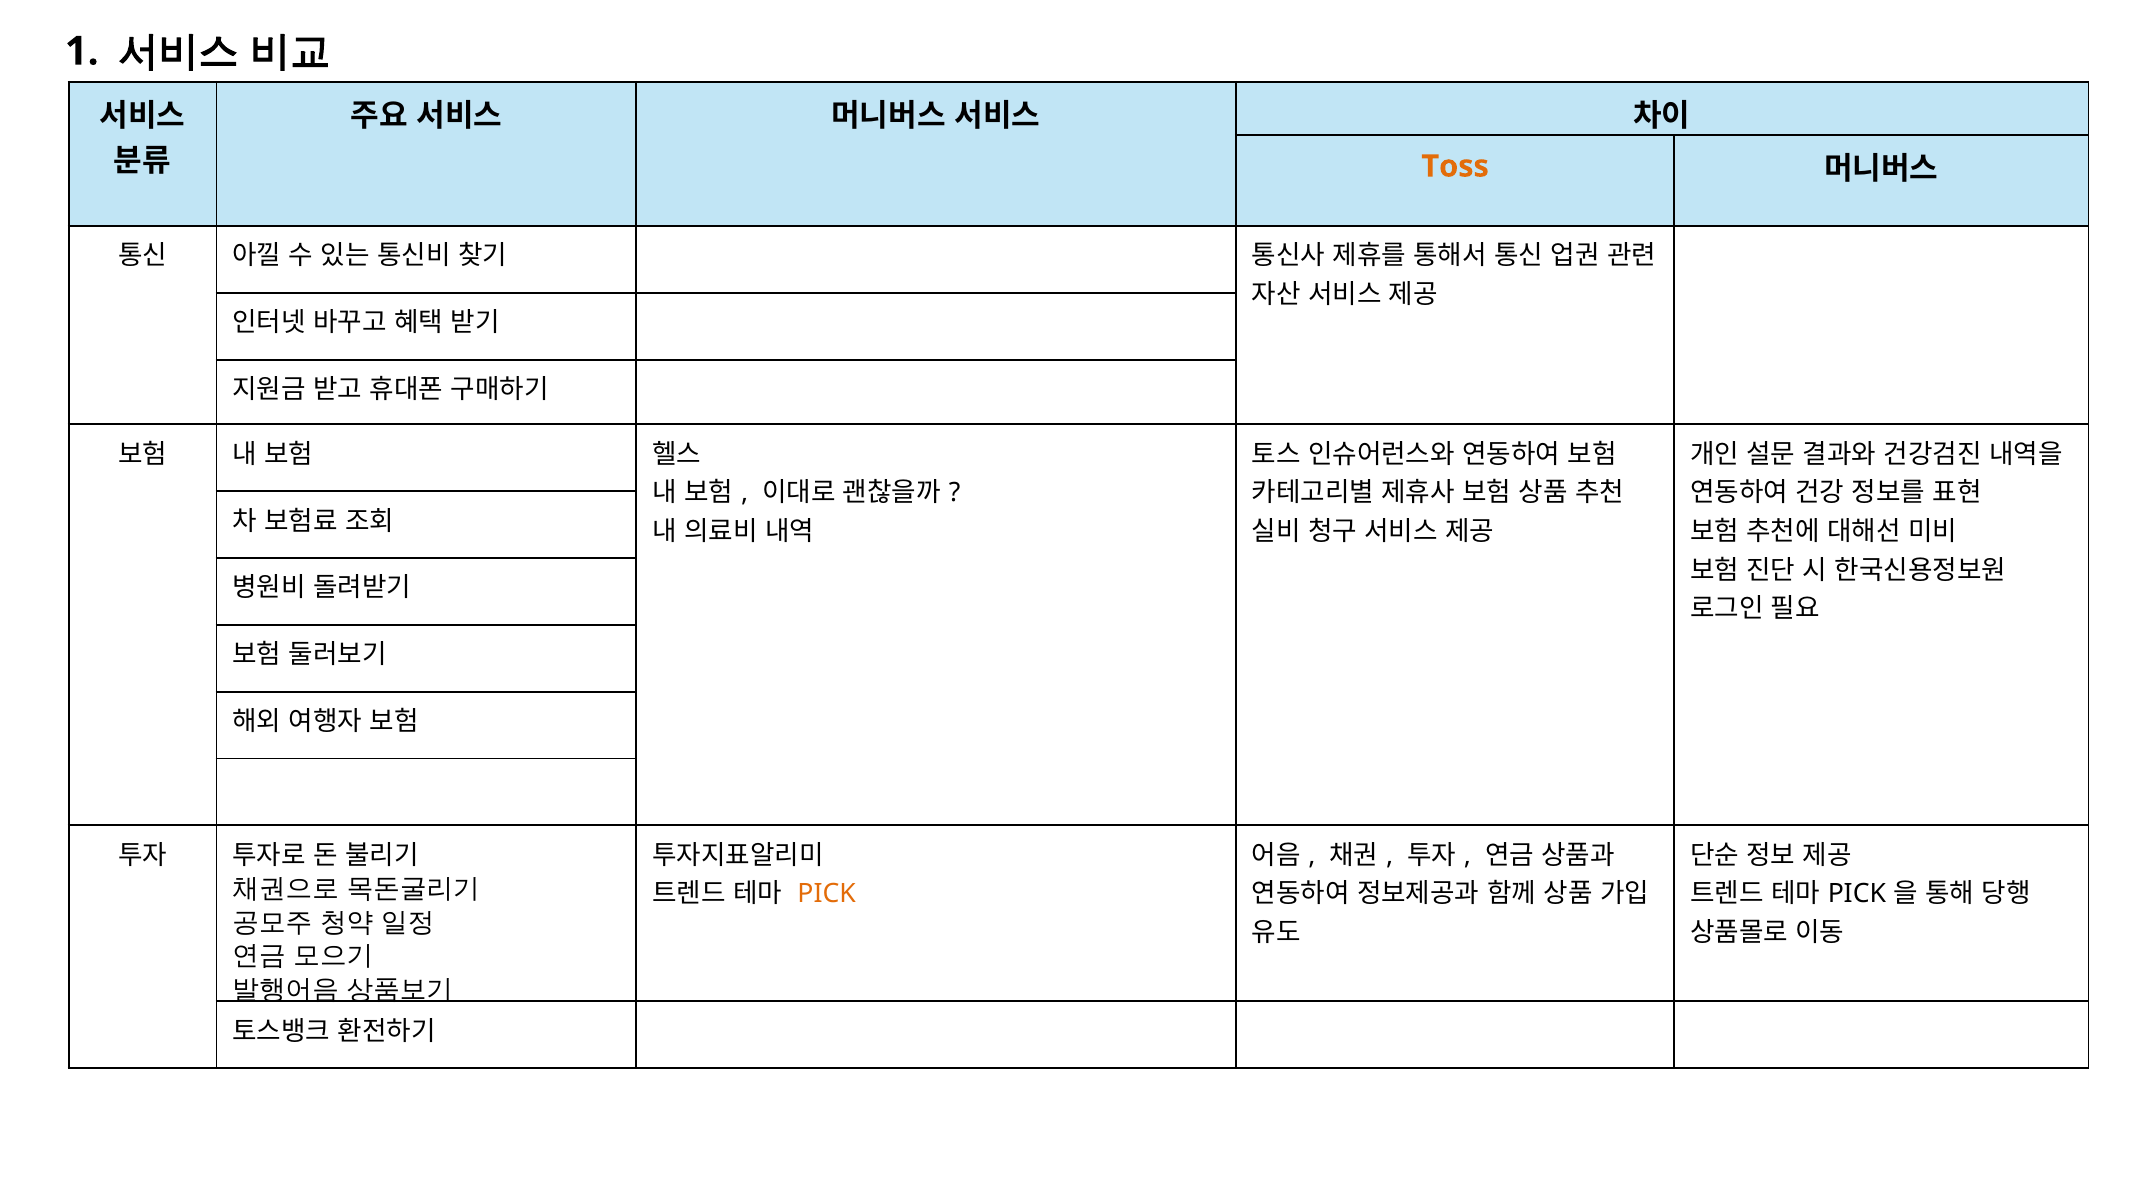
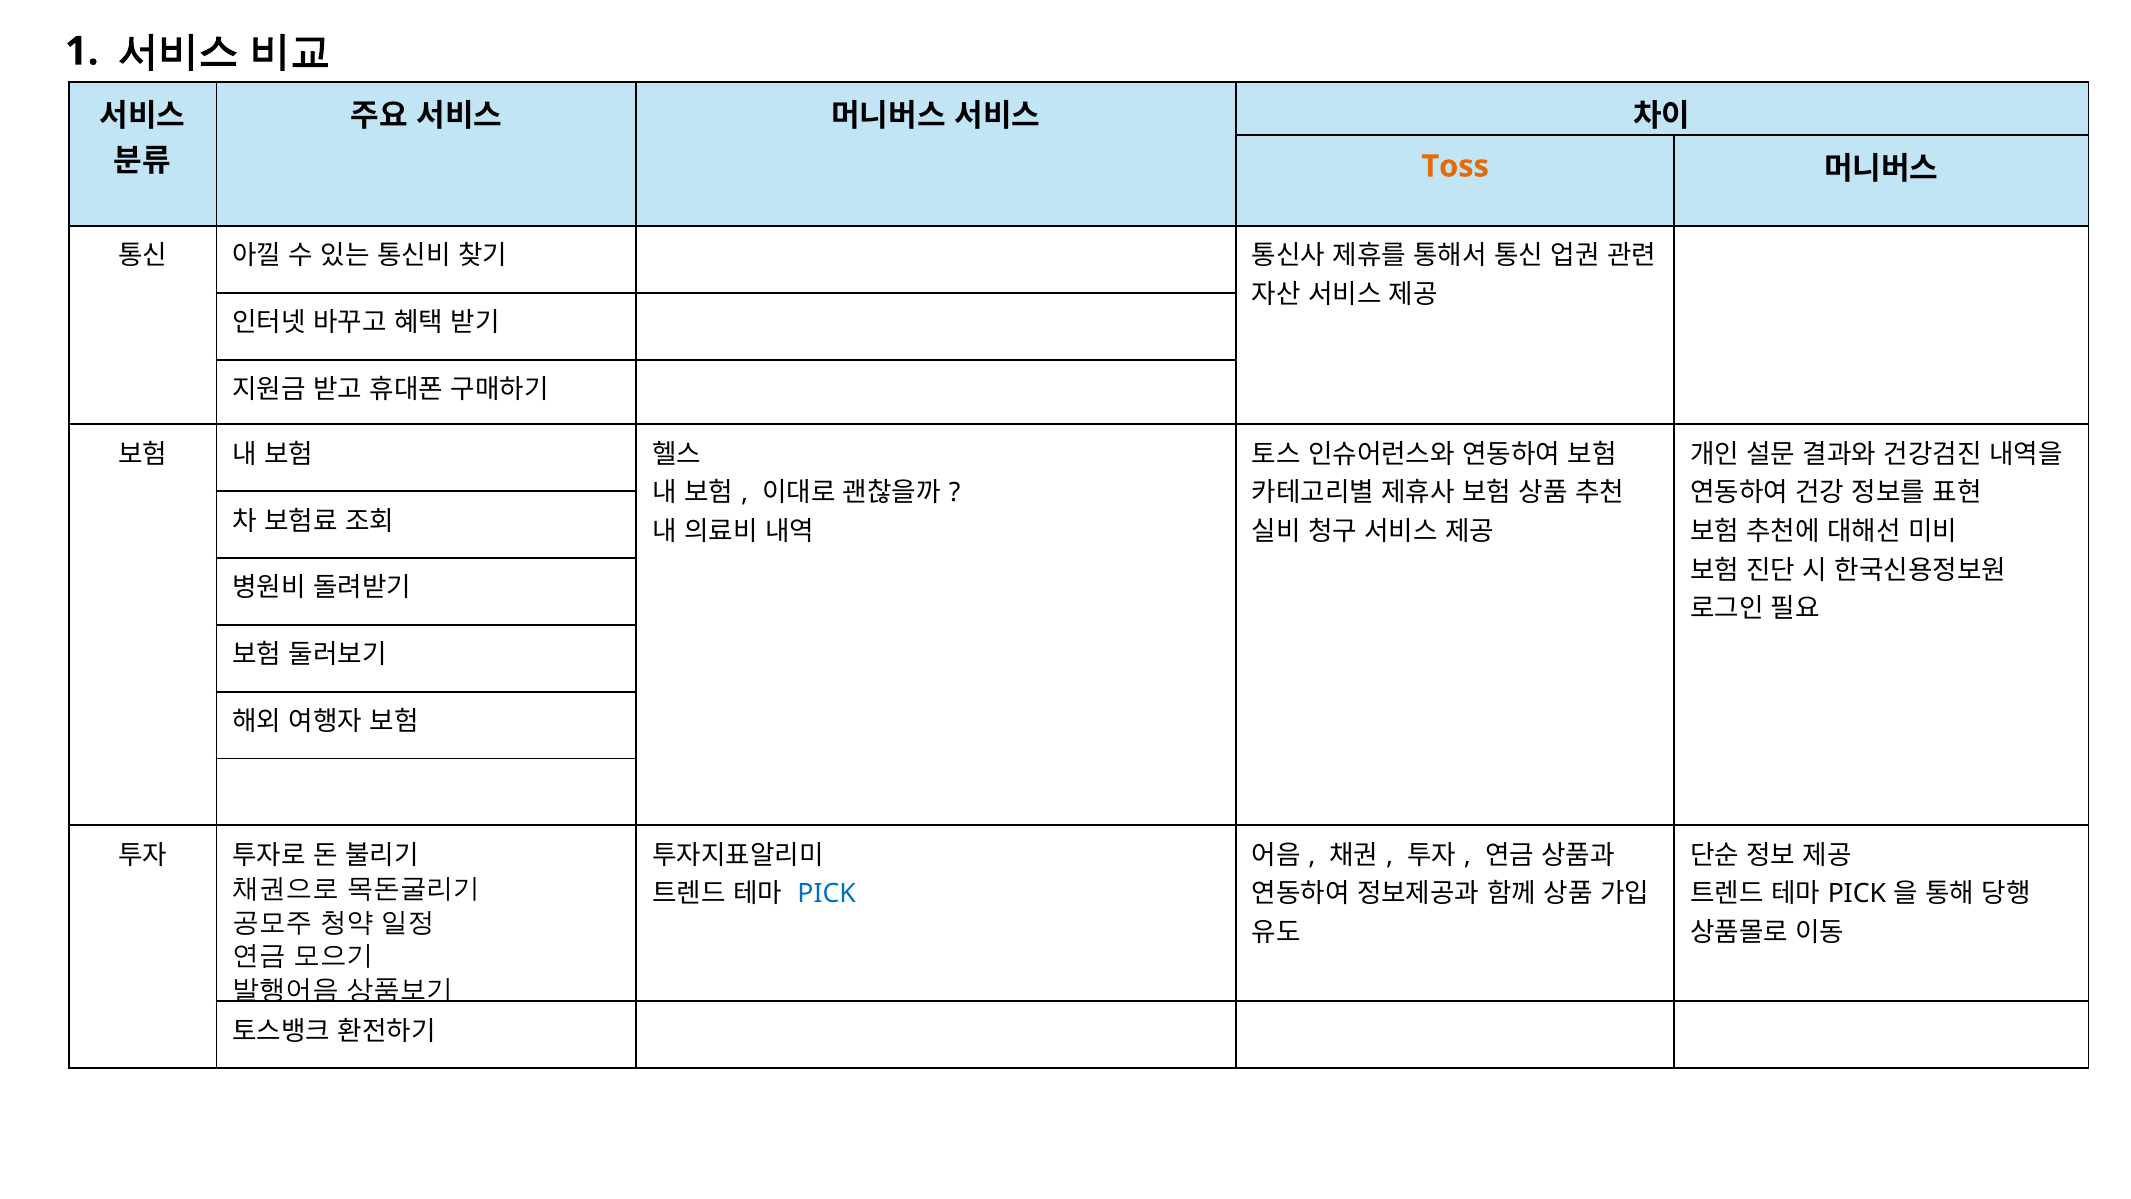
PICK at (827, 894) colour: orange -> blue
